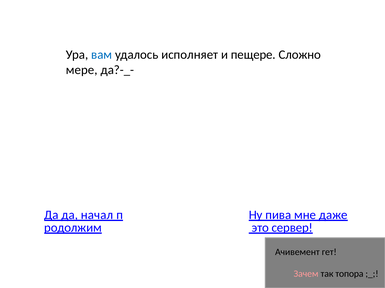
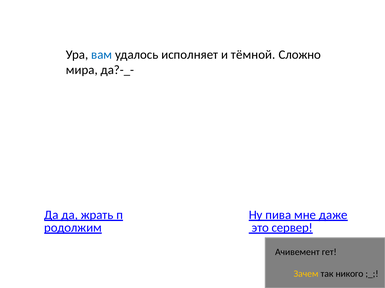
пещере: пещере -> тёмной
мере: мере -> мира
начал: начал -> жрать
Зачем colour: pink -> yellow
топора: топора -> никого
